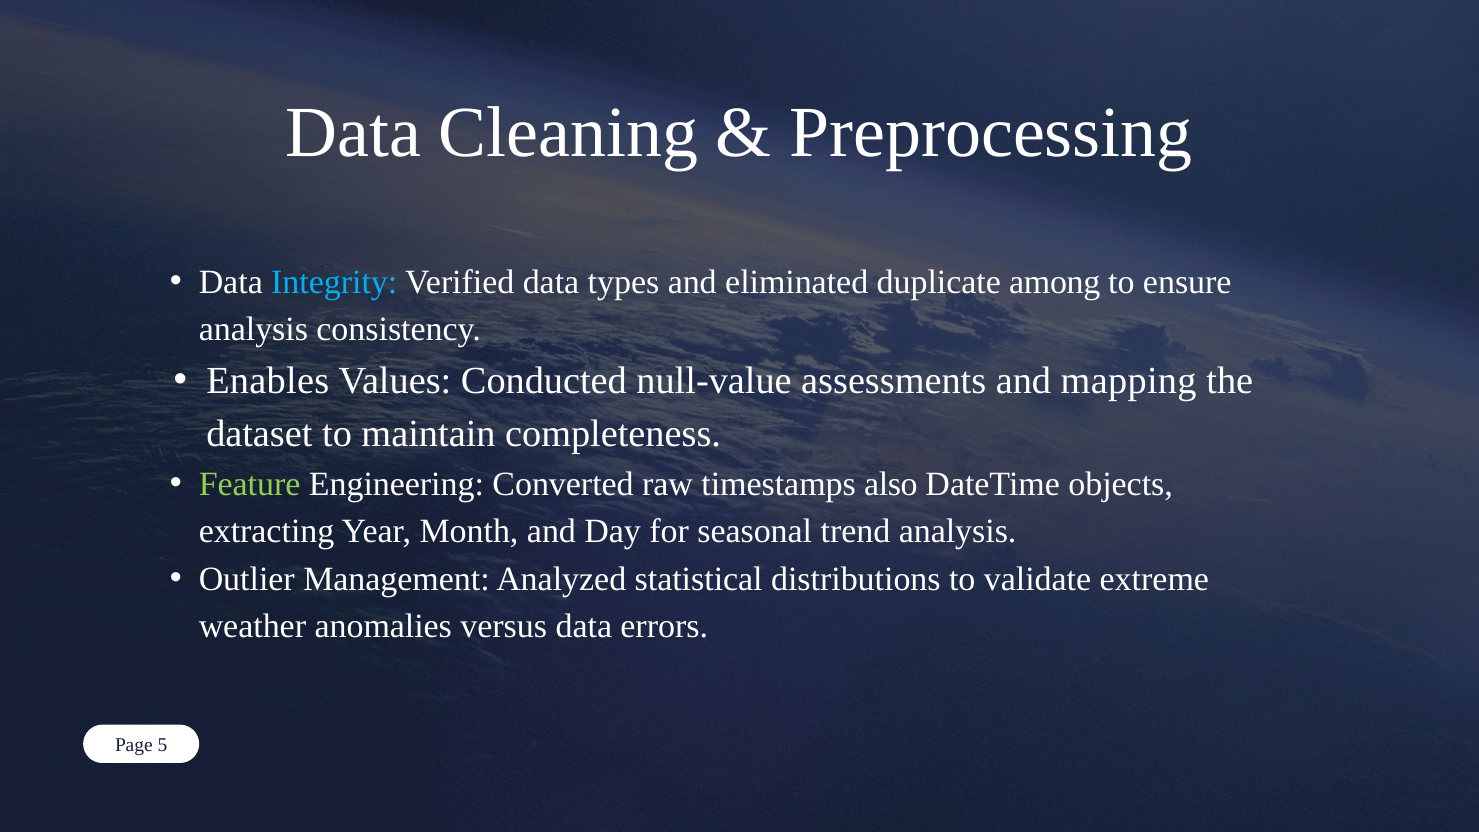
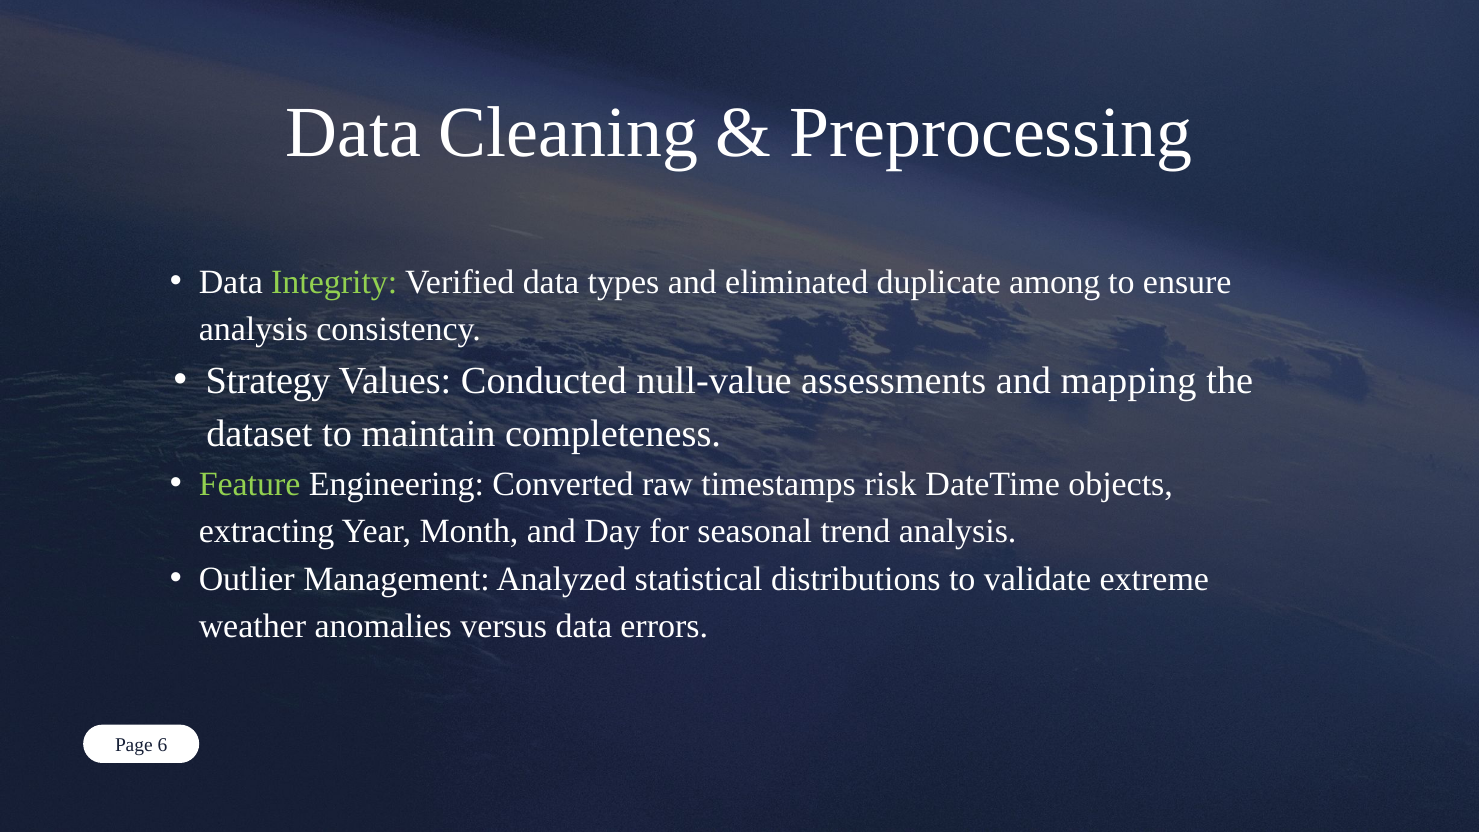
Integrity colour: light blue -> light green
Enables: Enables -> Strategy
also: also -> risk
5: 5 -> 6
